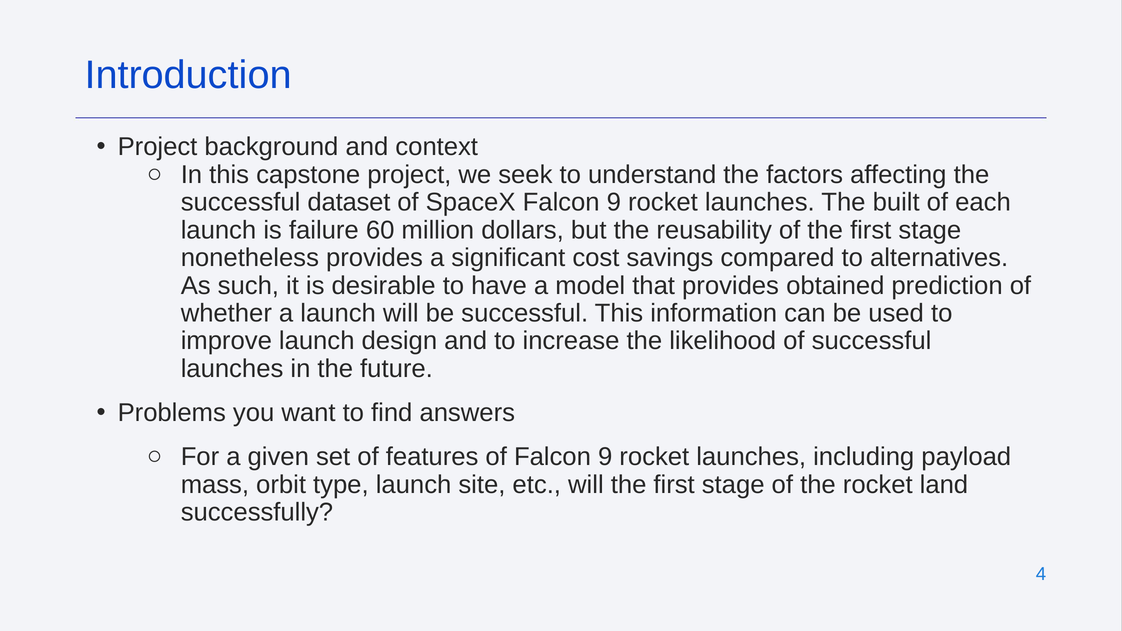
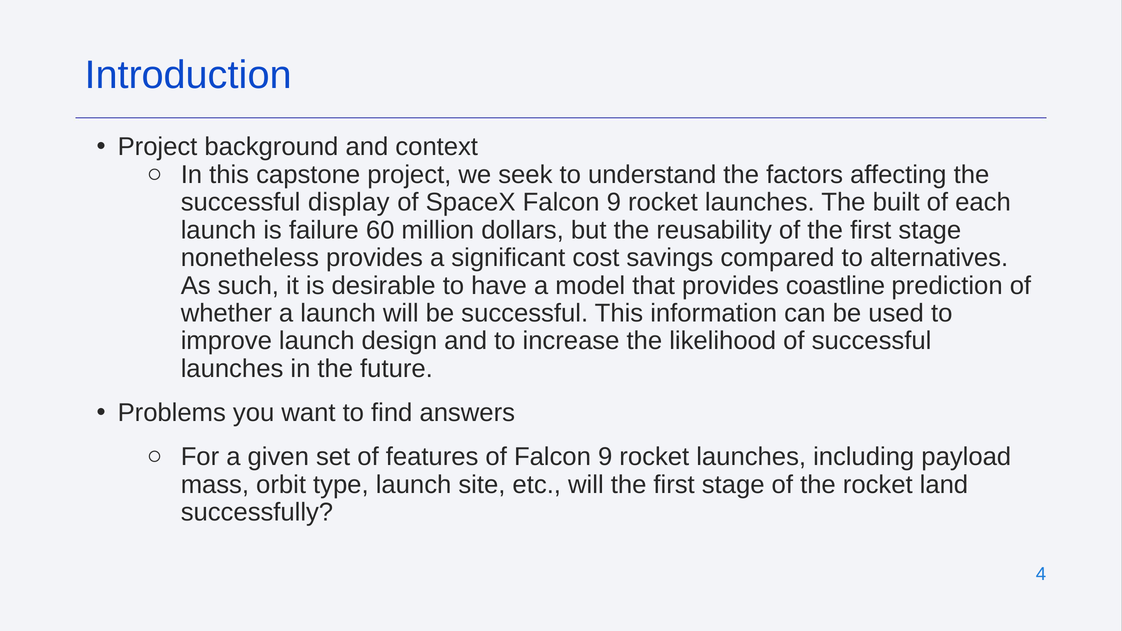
dataset: dataset -> display
obtained: obtained -> coastline
